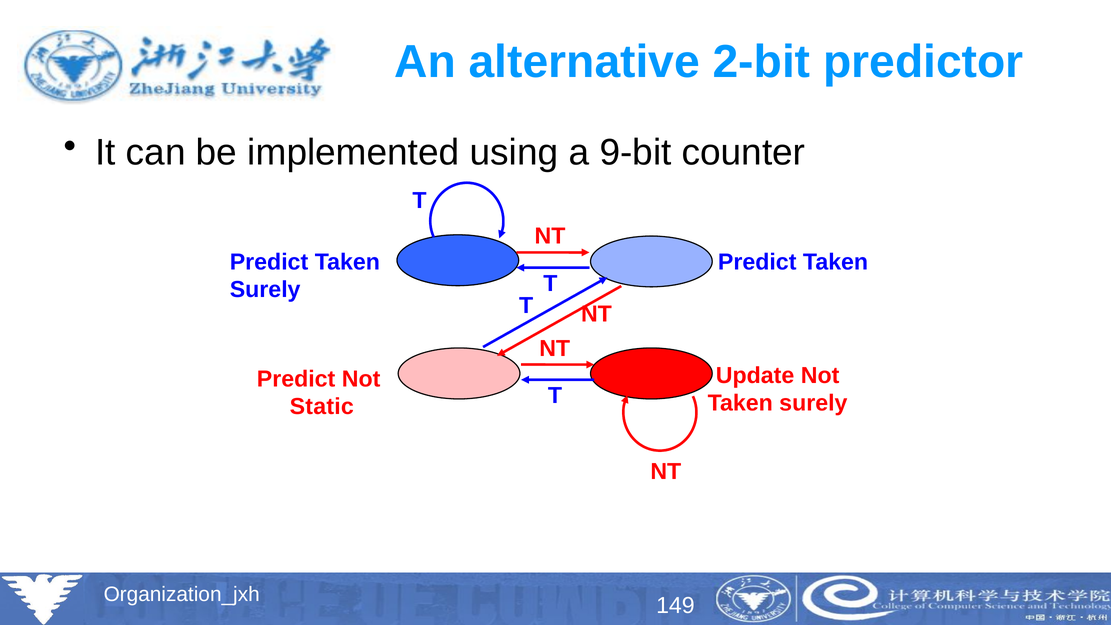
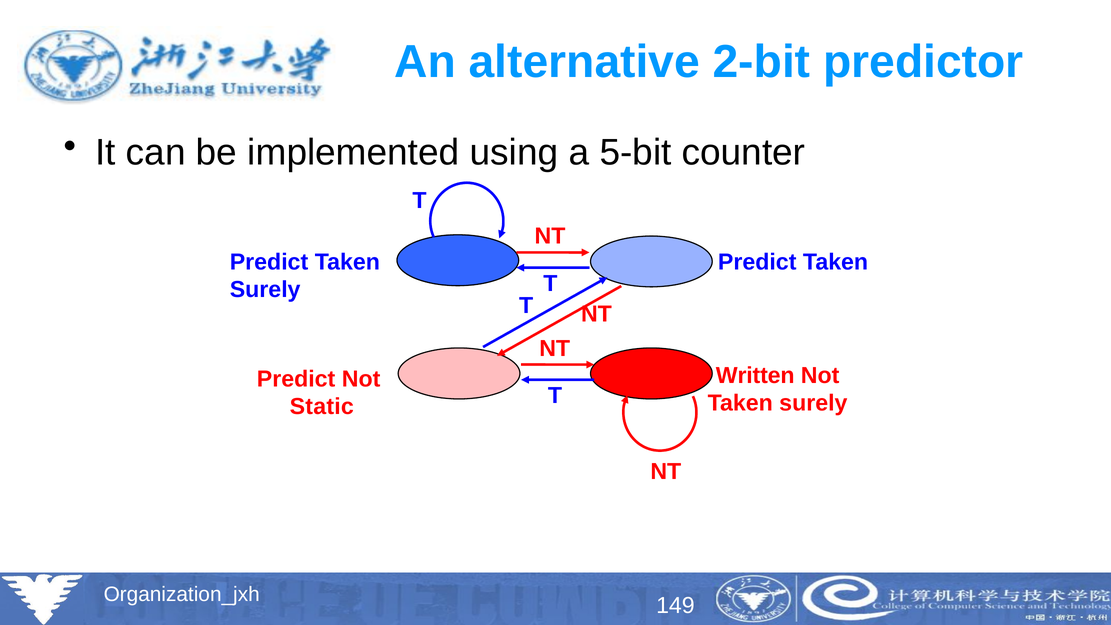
9-bit: 9-bit -> 5-bit
Update: Update -> Written
